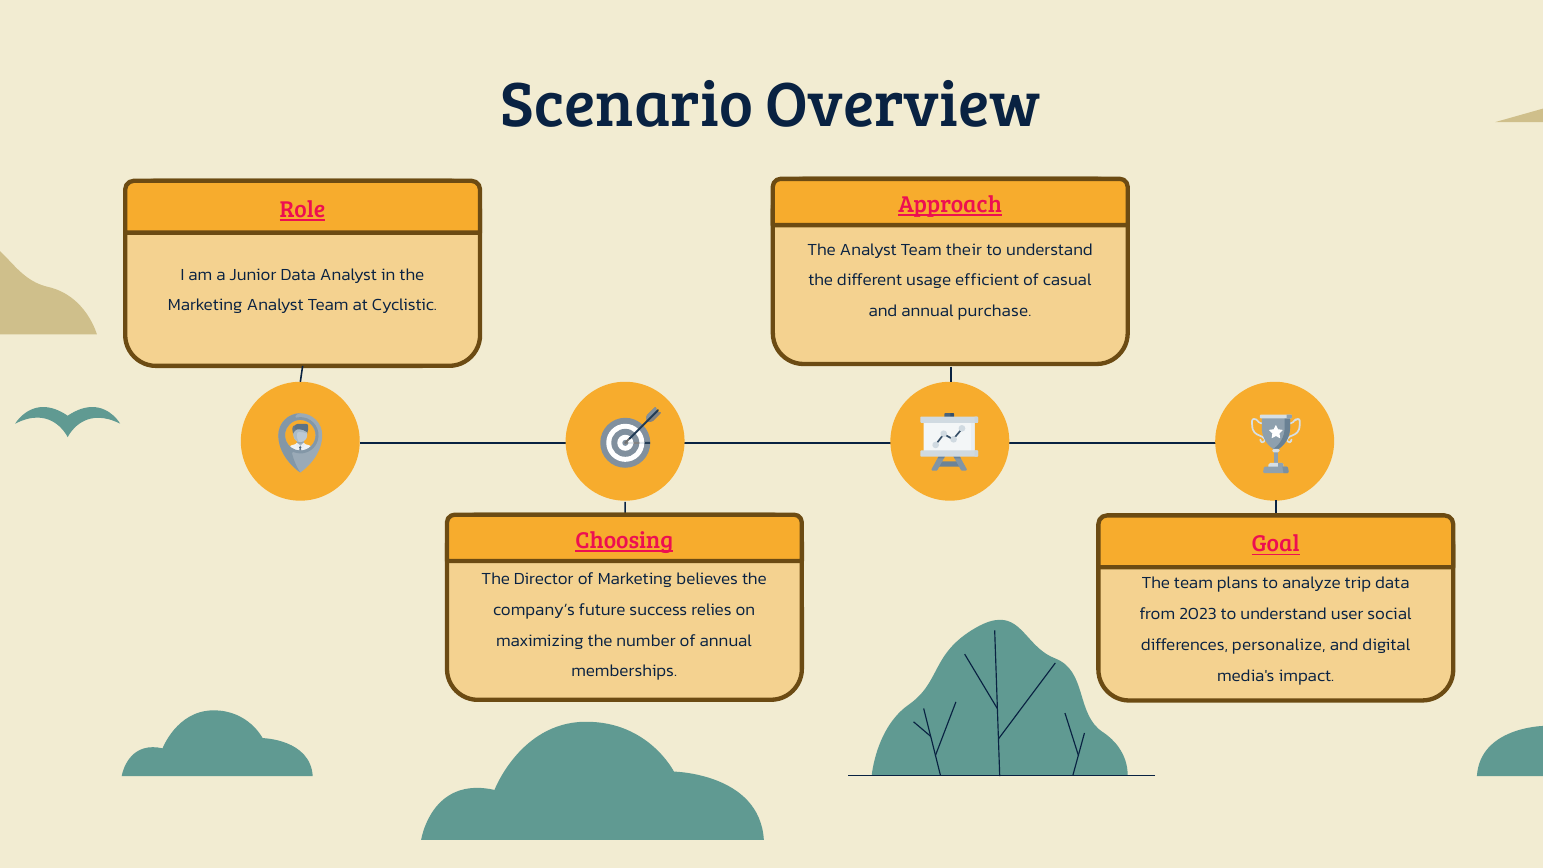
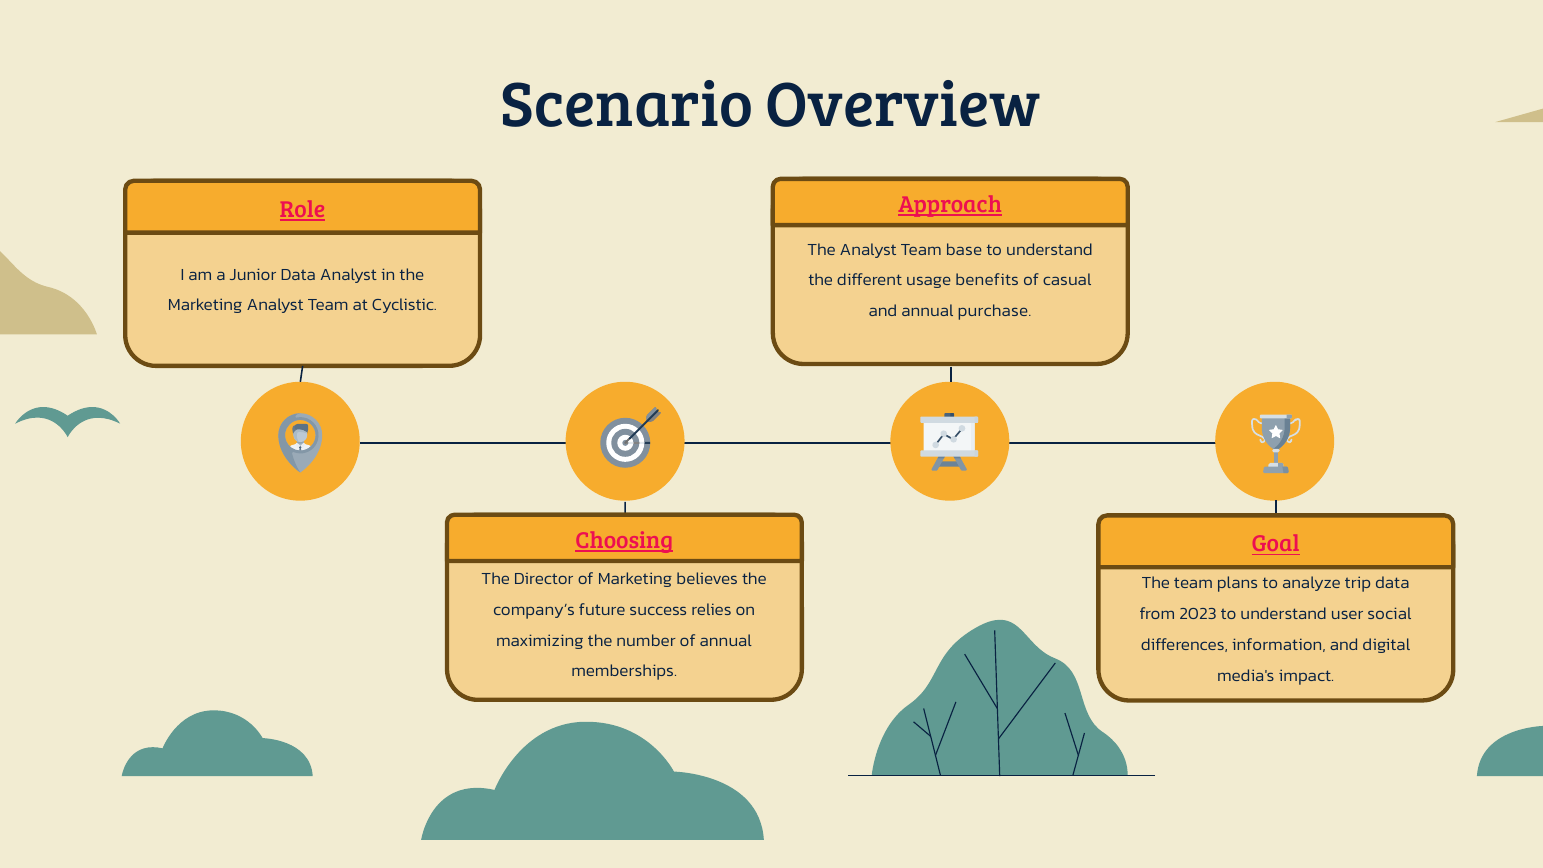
their: their -> base
efficient: efficient -> benefits
personalize: personalize -> information
